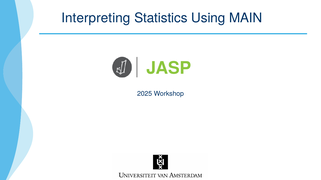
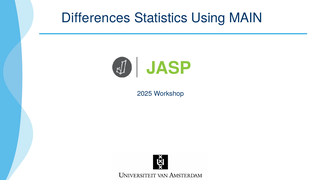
Interpreting: Interpreting -> Differences
